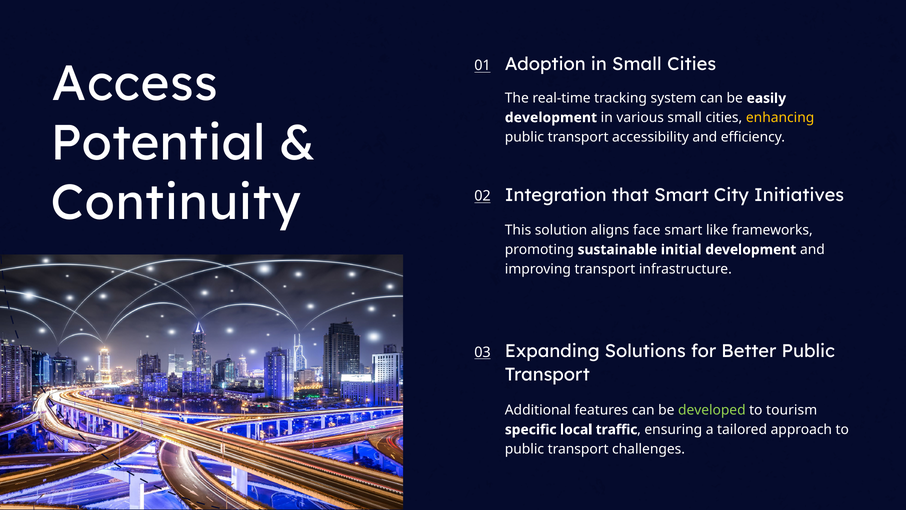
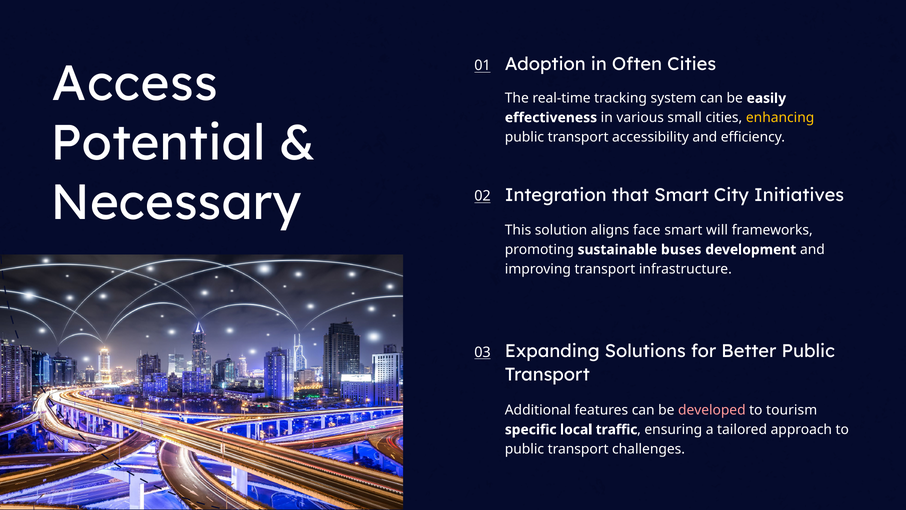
in Small: Small -> Often
development at (551, 118): development -> effectiveness
Continuity: Continuity -> Necessary
like: like -> will
initial: initial -> buses
developed colour: light green -> pink
